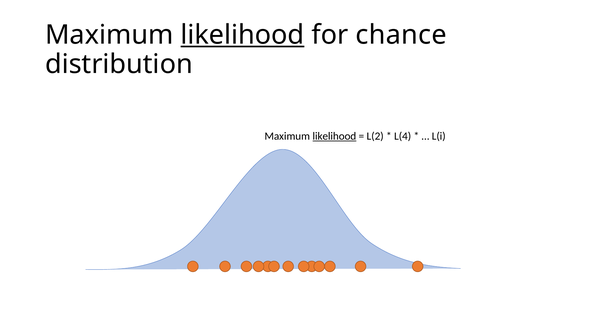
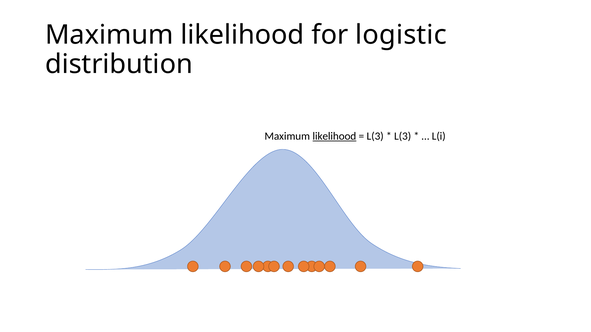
likelihood at (242, 35) underline: present -> none
chance: chance -> logistic
L(2 at (375, 136): L(2 -> L(3
L(4 at (403, 136): L(4 -> L(3
